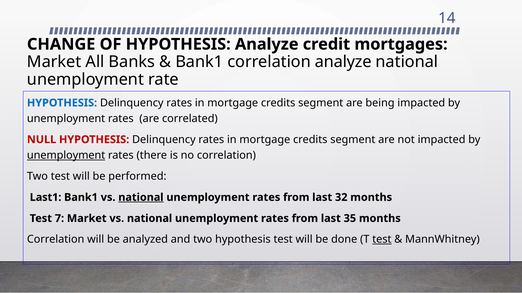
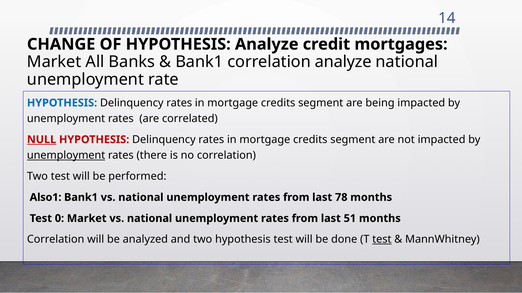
NULL underline: none -> present
Last1: Last1 -> Also1
national at (141, 198) underline: present -> none
32: 32 -> 78
7: 7 -> 0
35: 35 -> 51
